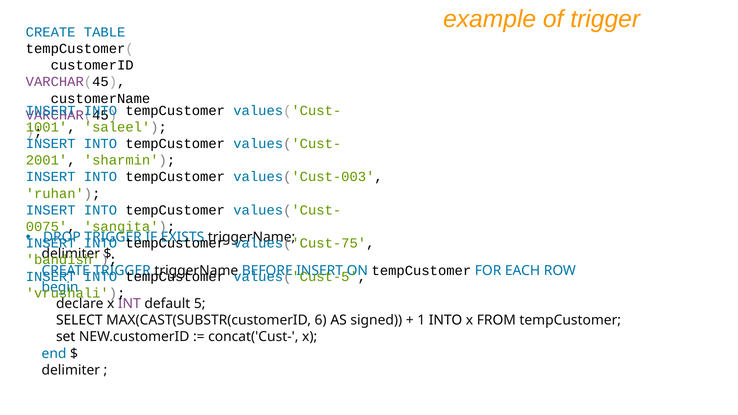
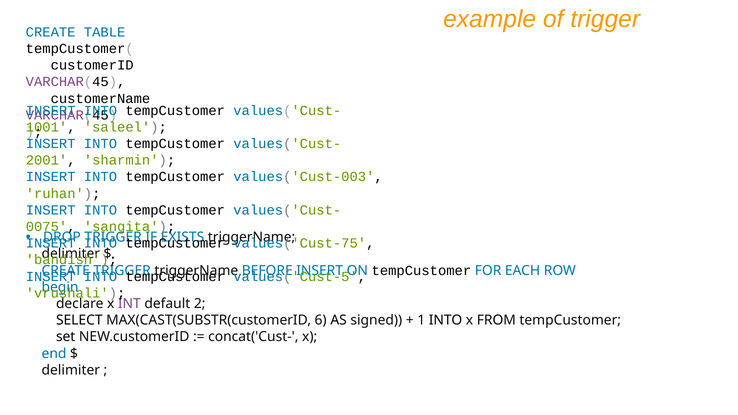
5: 5 -> 2
